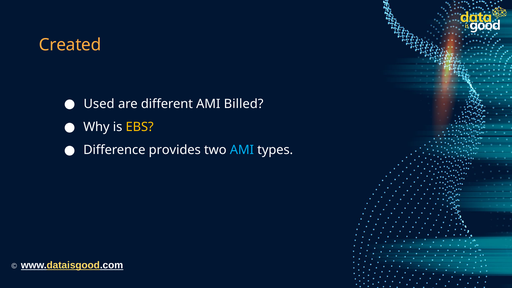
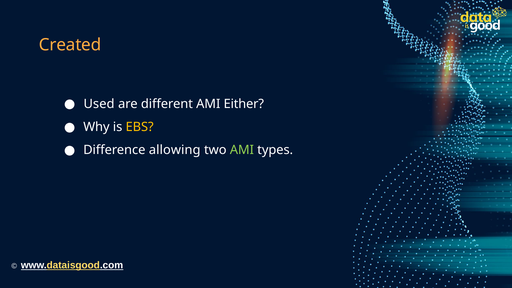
Billed: Billed -> Either
provides: provides -> allowing
AMI at (242, 150) colour: light blue -> light green
